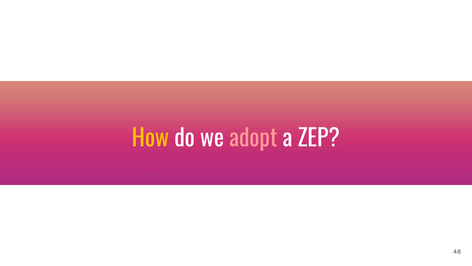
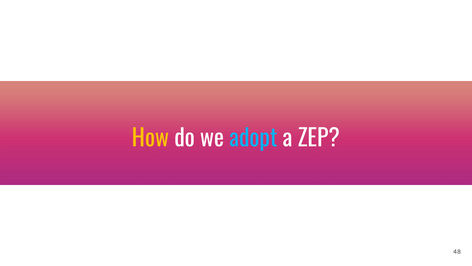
adopt colour: pink -> light blue
